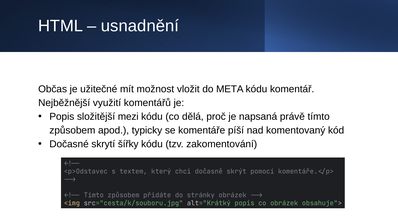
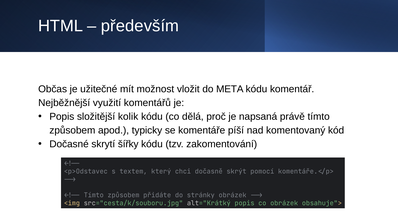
usnadnění: usnadnění -> především
mezi: mezi -> kolik
